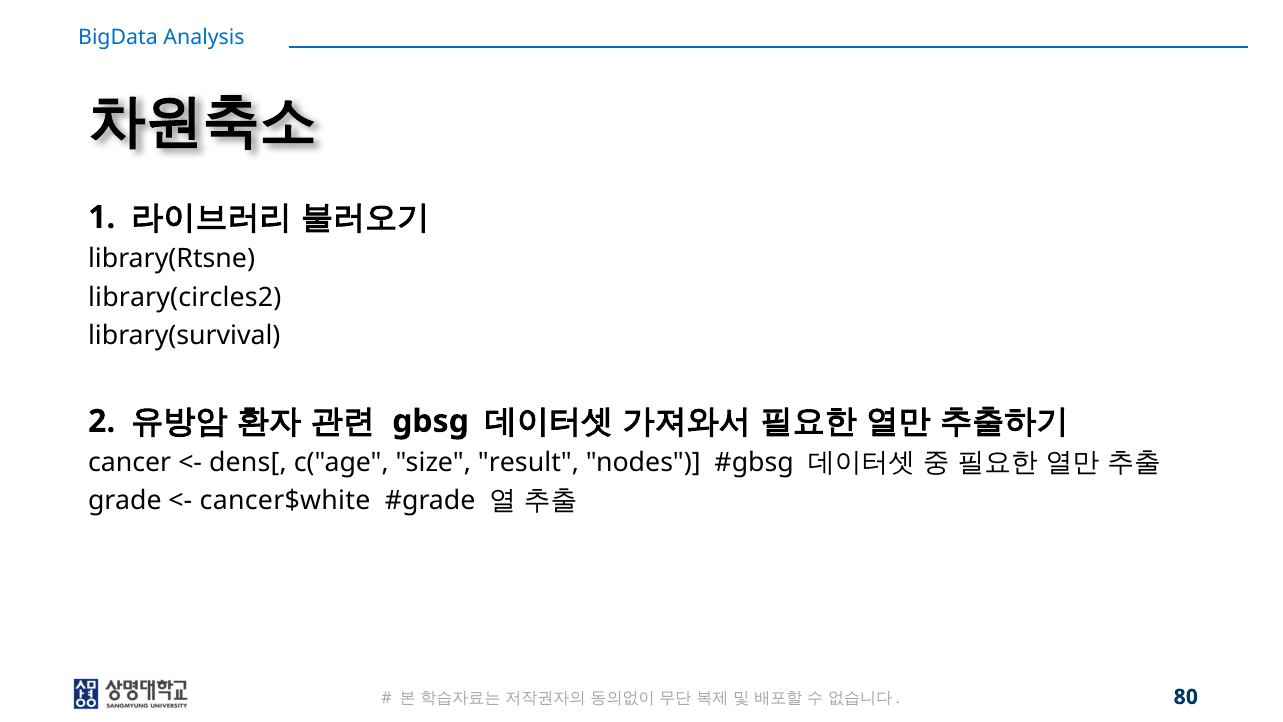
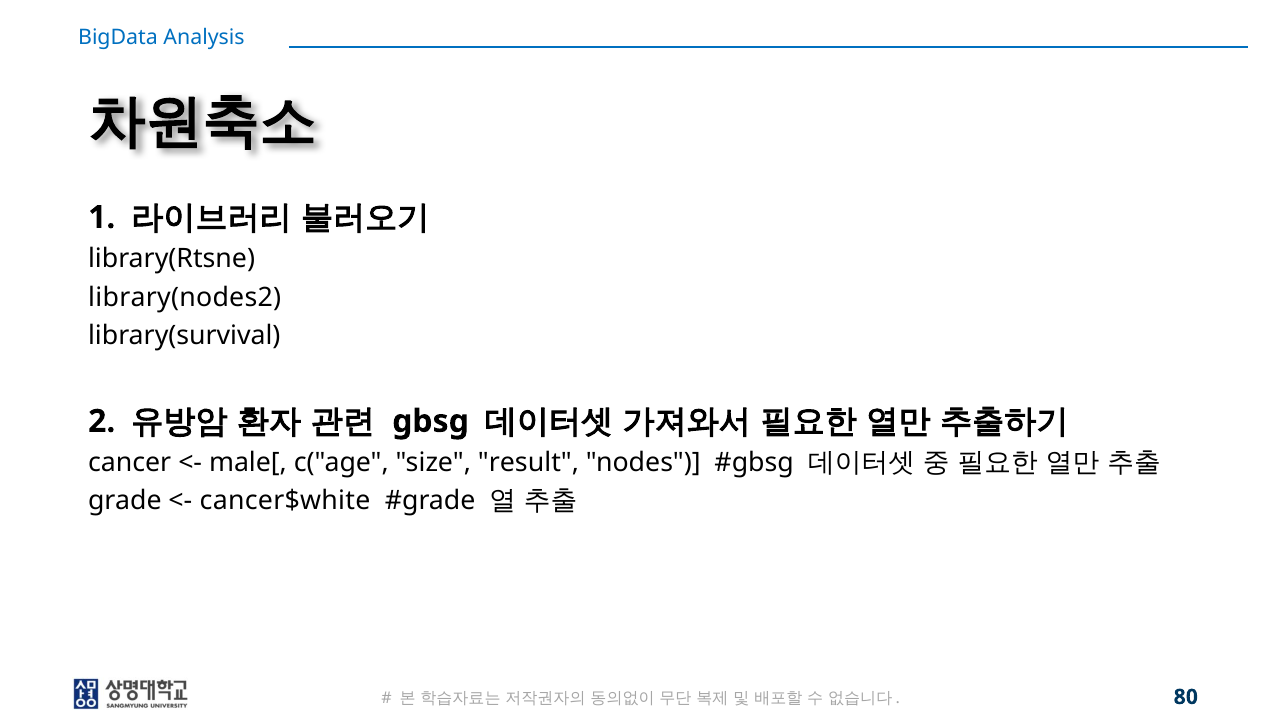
library(circles2: library(circles2 -> library(nodes2
dens[: dens[ -> male[
